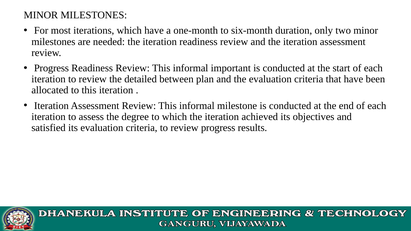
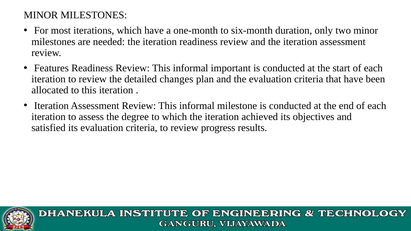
Progress at (51, 68): Progress -> Features
between: between -> changes
